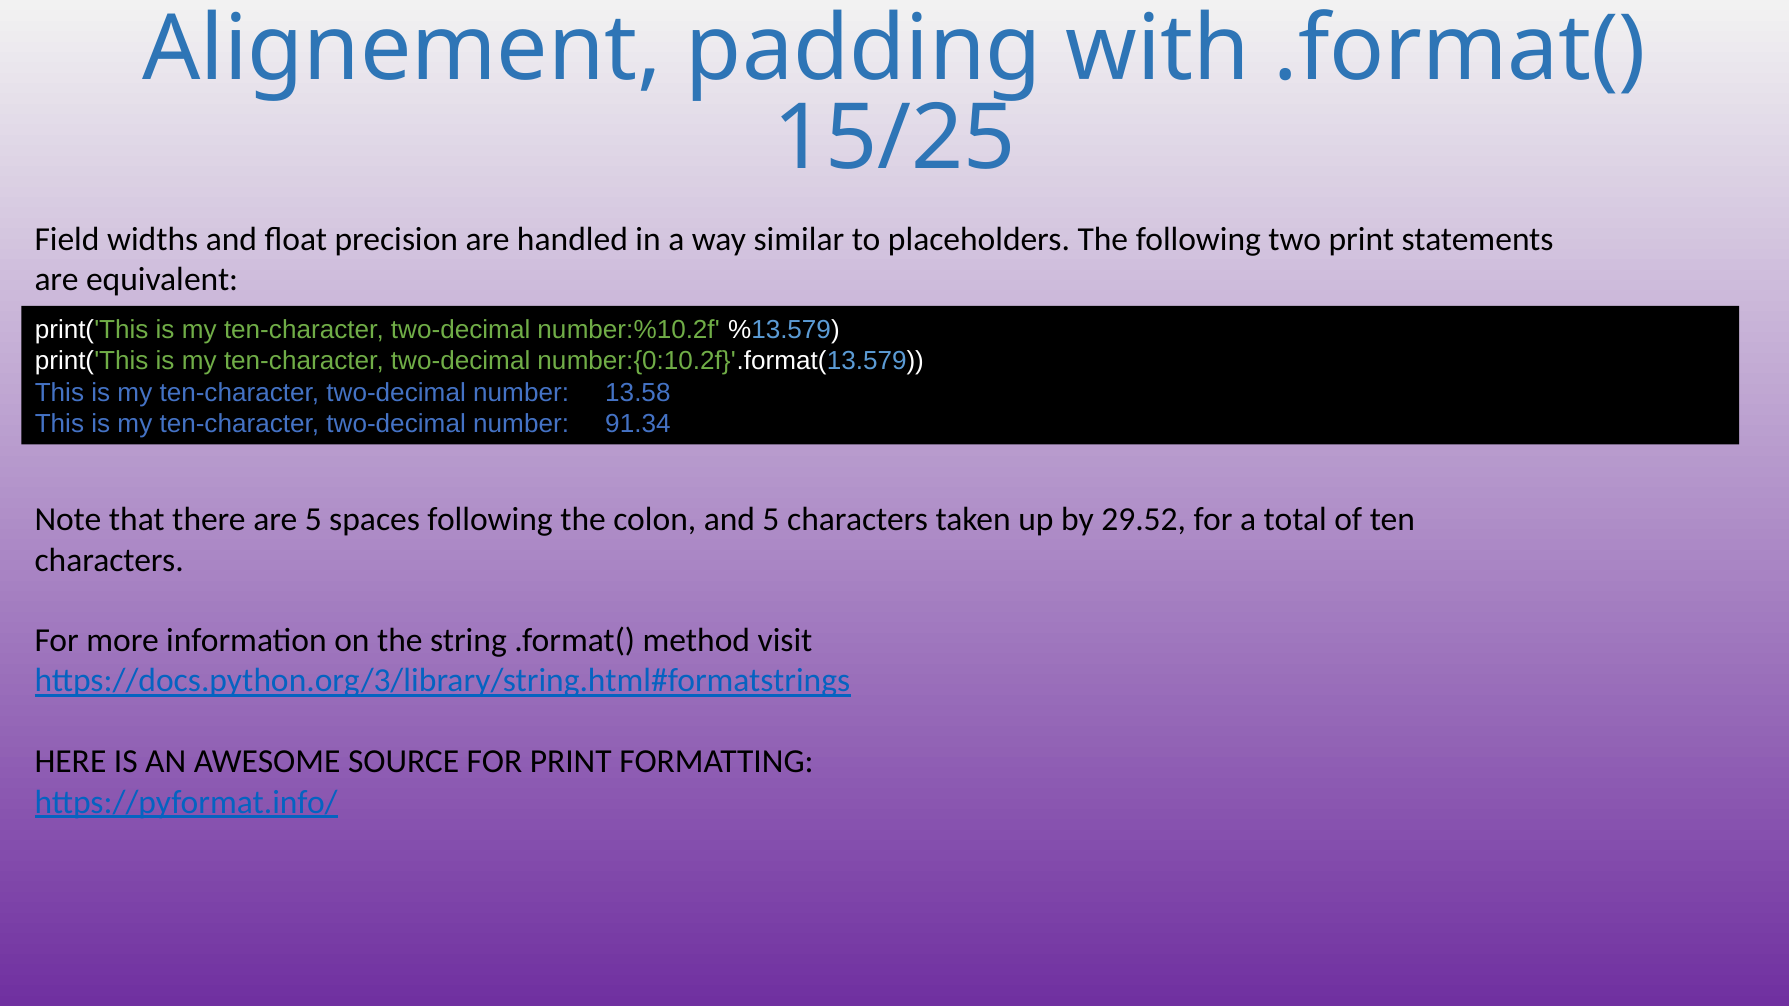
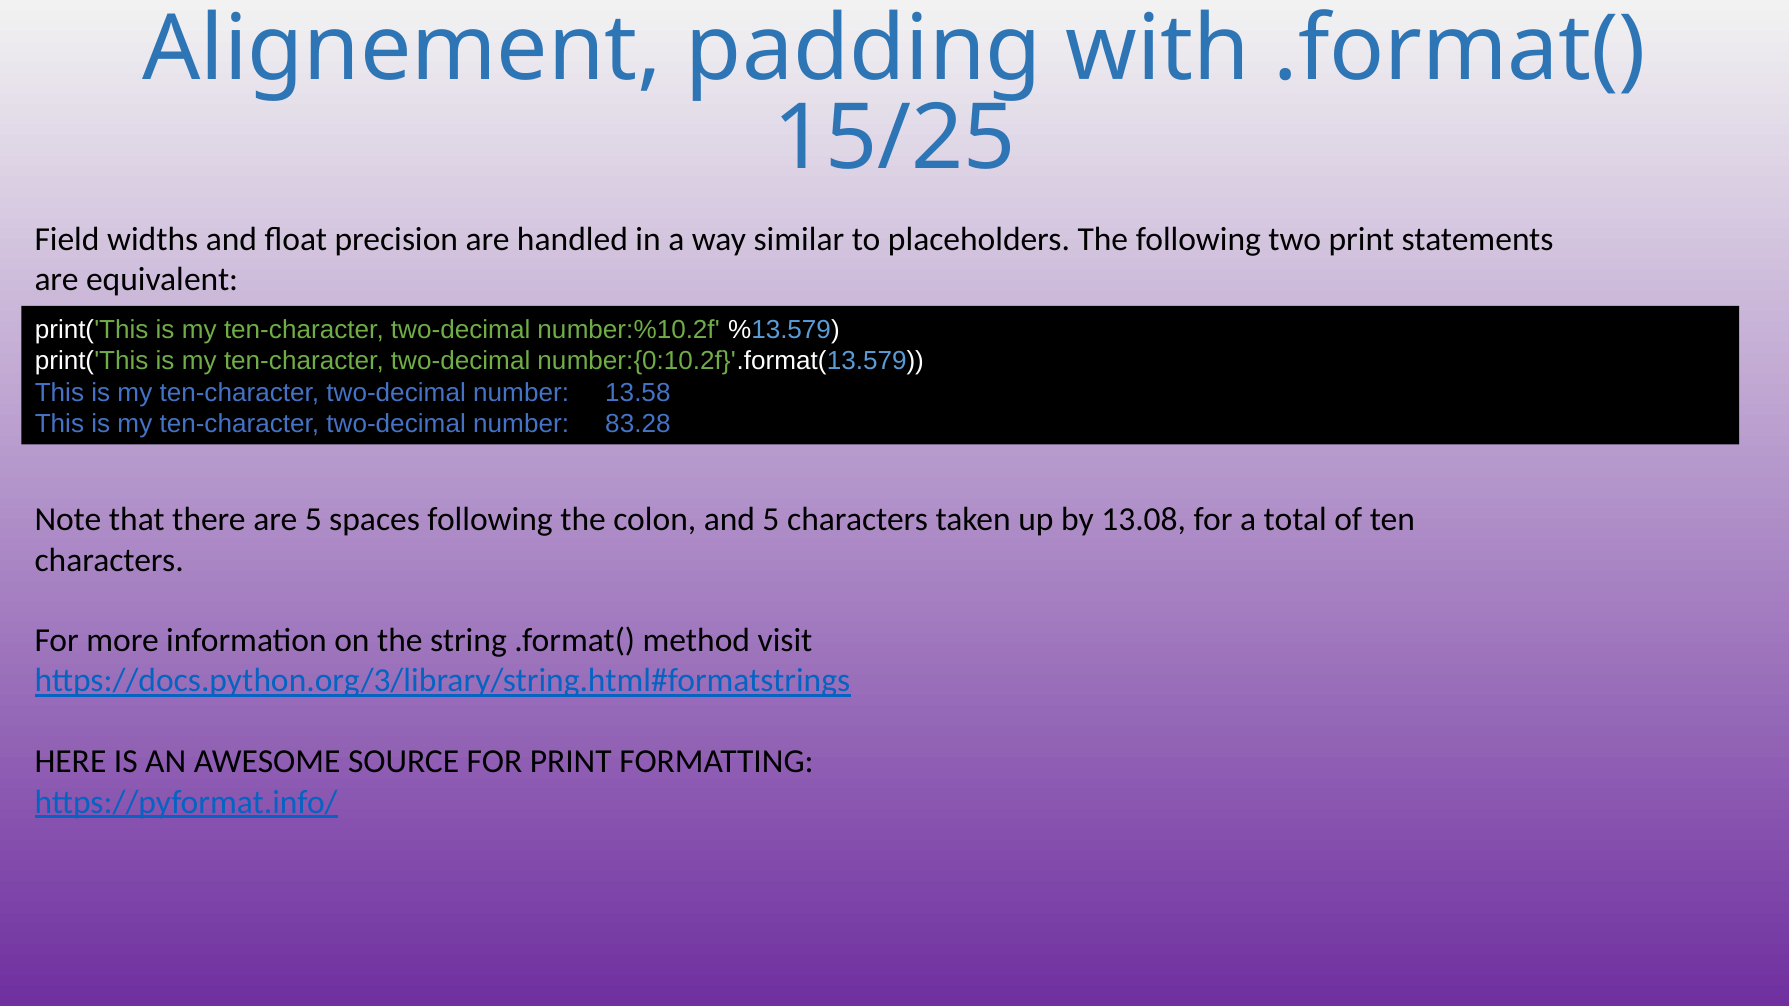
91.34: 91.34 -> 83.28
29.52: 29.52 -> 13.08
